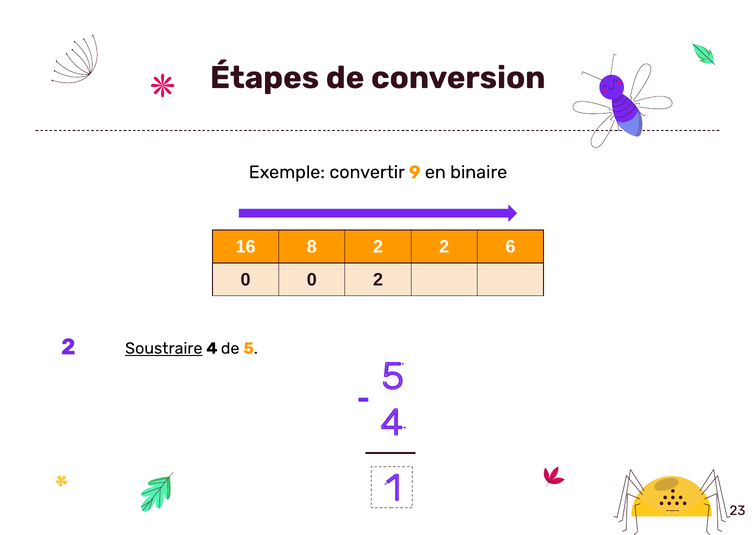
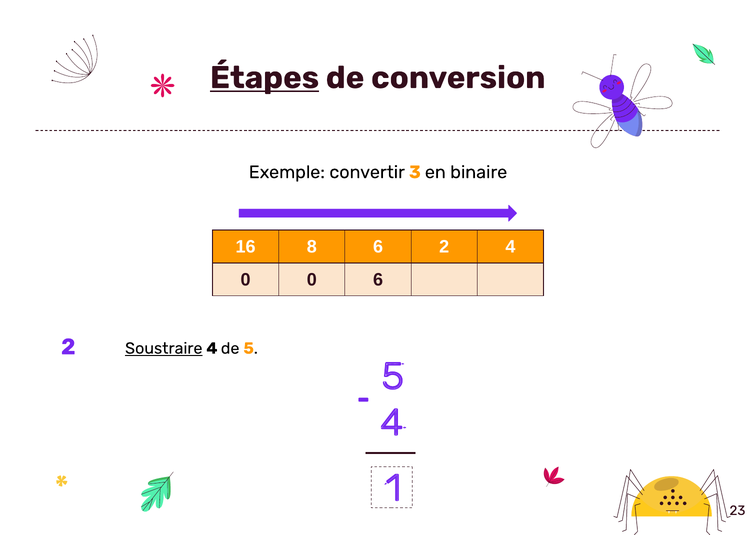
Étapes underline: none -> present
9: 9 -> 3
8 2: 2 -> 6
2 6: 6 -> 4
0 2: 2 -> 6
